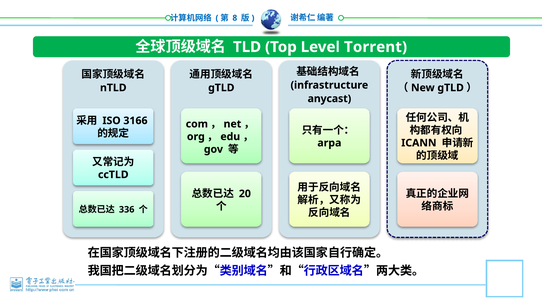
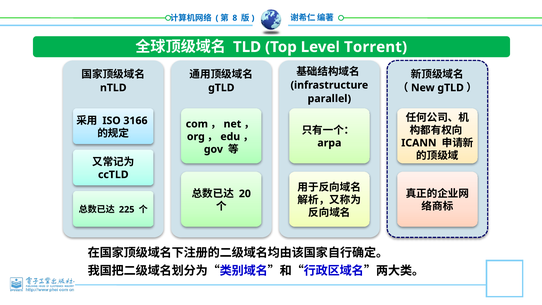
anycast: anycast -> parallel
336: 336 -> 225
